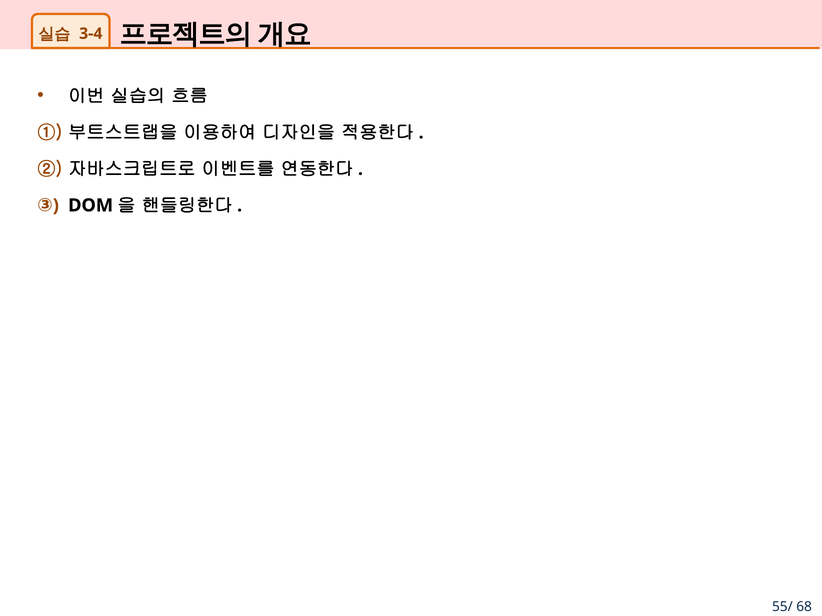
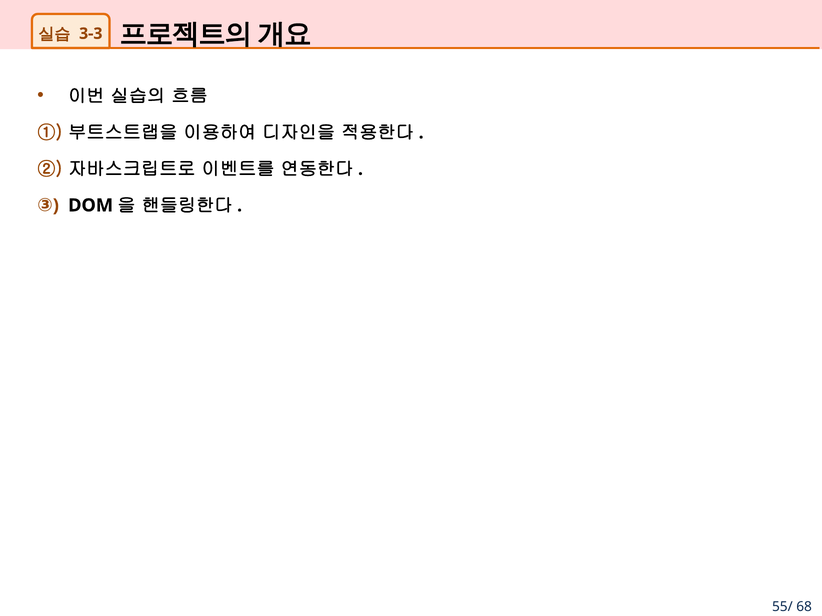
3-4: 3-4 -> 3-3
